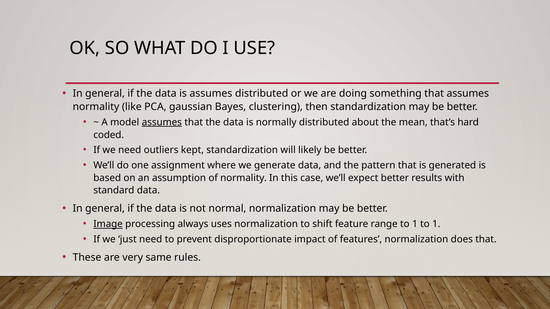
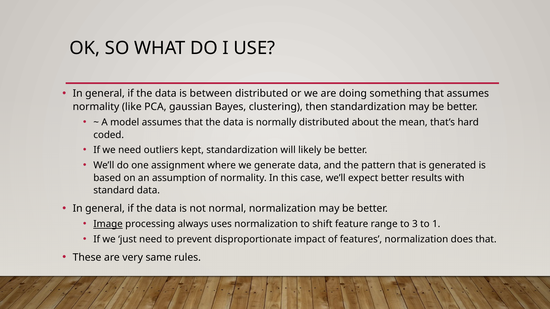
is assumes: assumes -> between
assumes at (162, 122) underline: present -> none
range to 1: 1 -> 3
